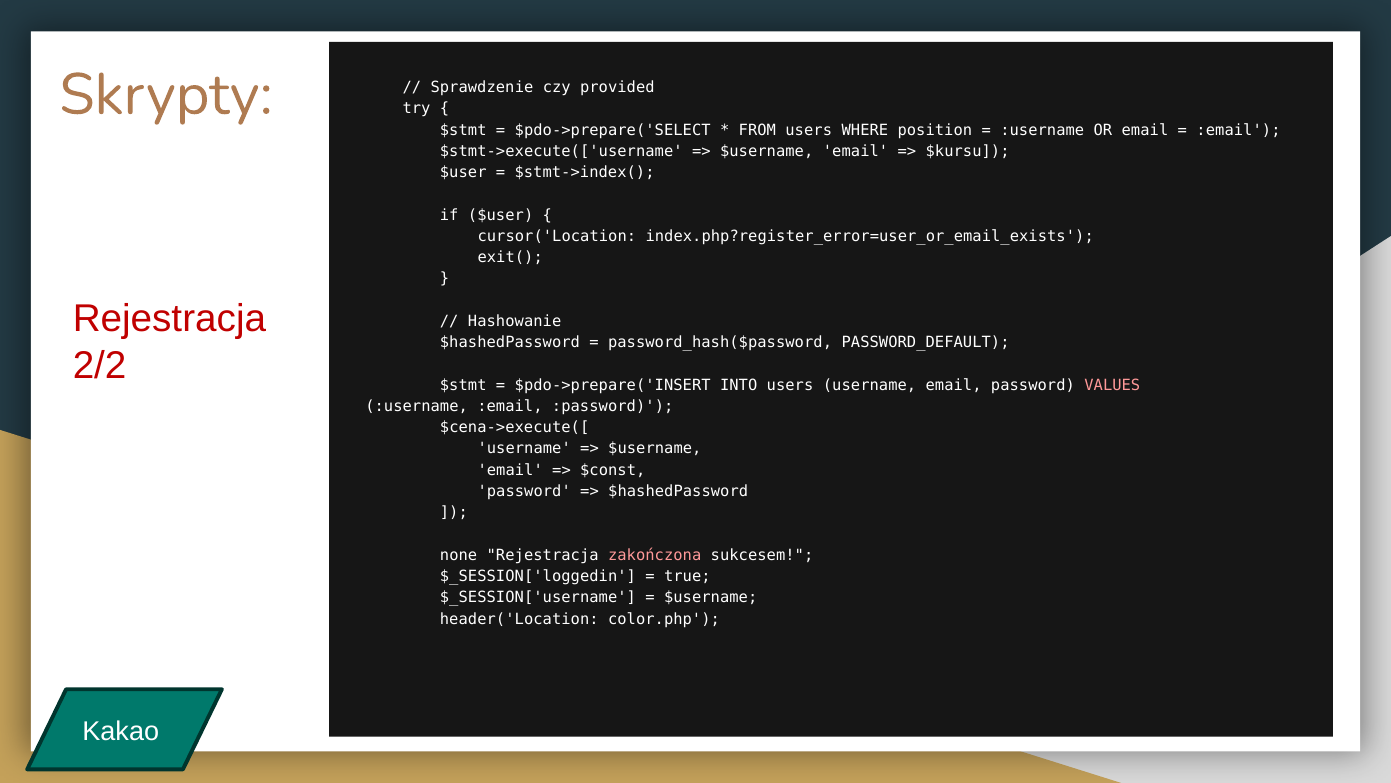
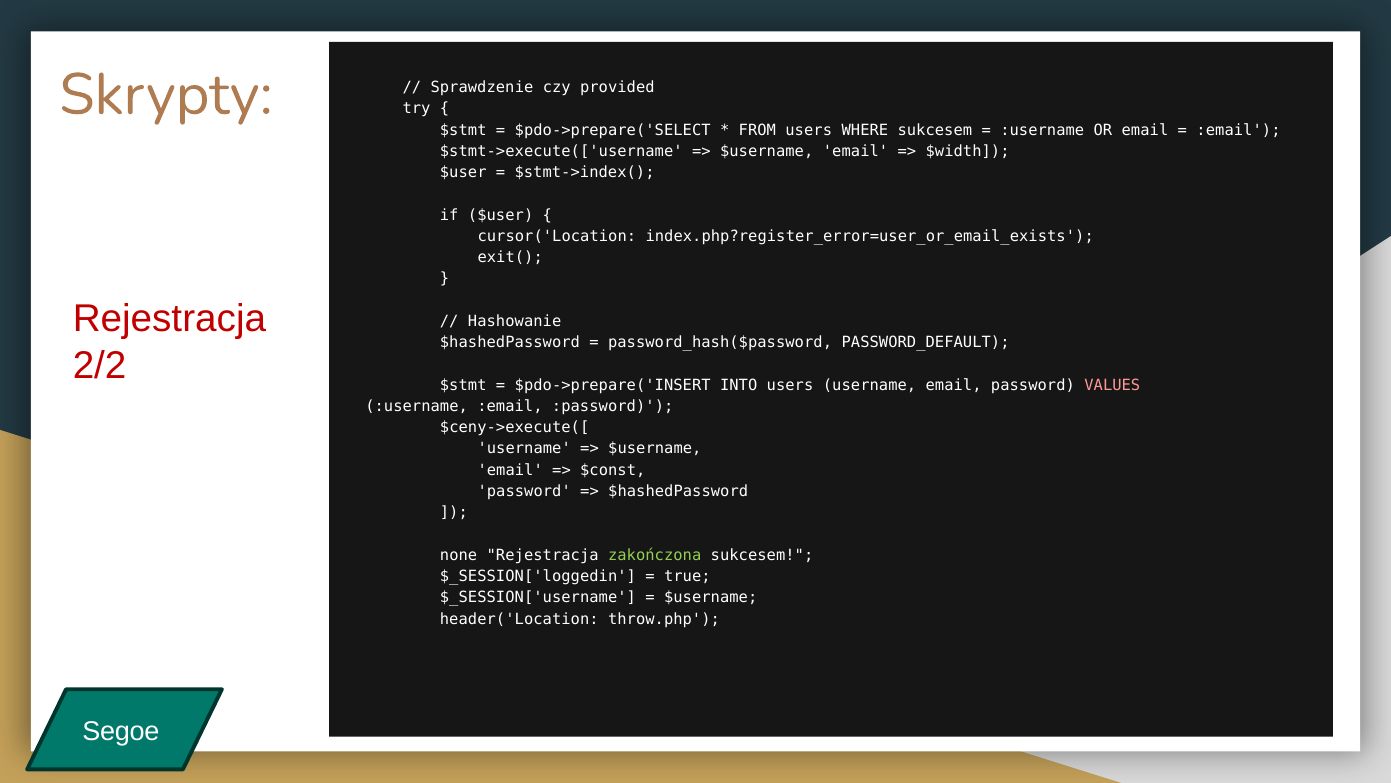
WHERE position: position -> sukcesem
$kursu: $kursu -> $width
$cena->execute([: $cena->execute([ -> $ceny->execute([
zakończona colour: pink -> light green
color.php: color.php -> throw.php
Kakao: Kakao -> Segoe
